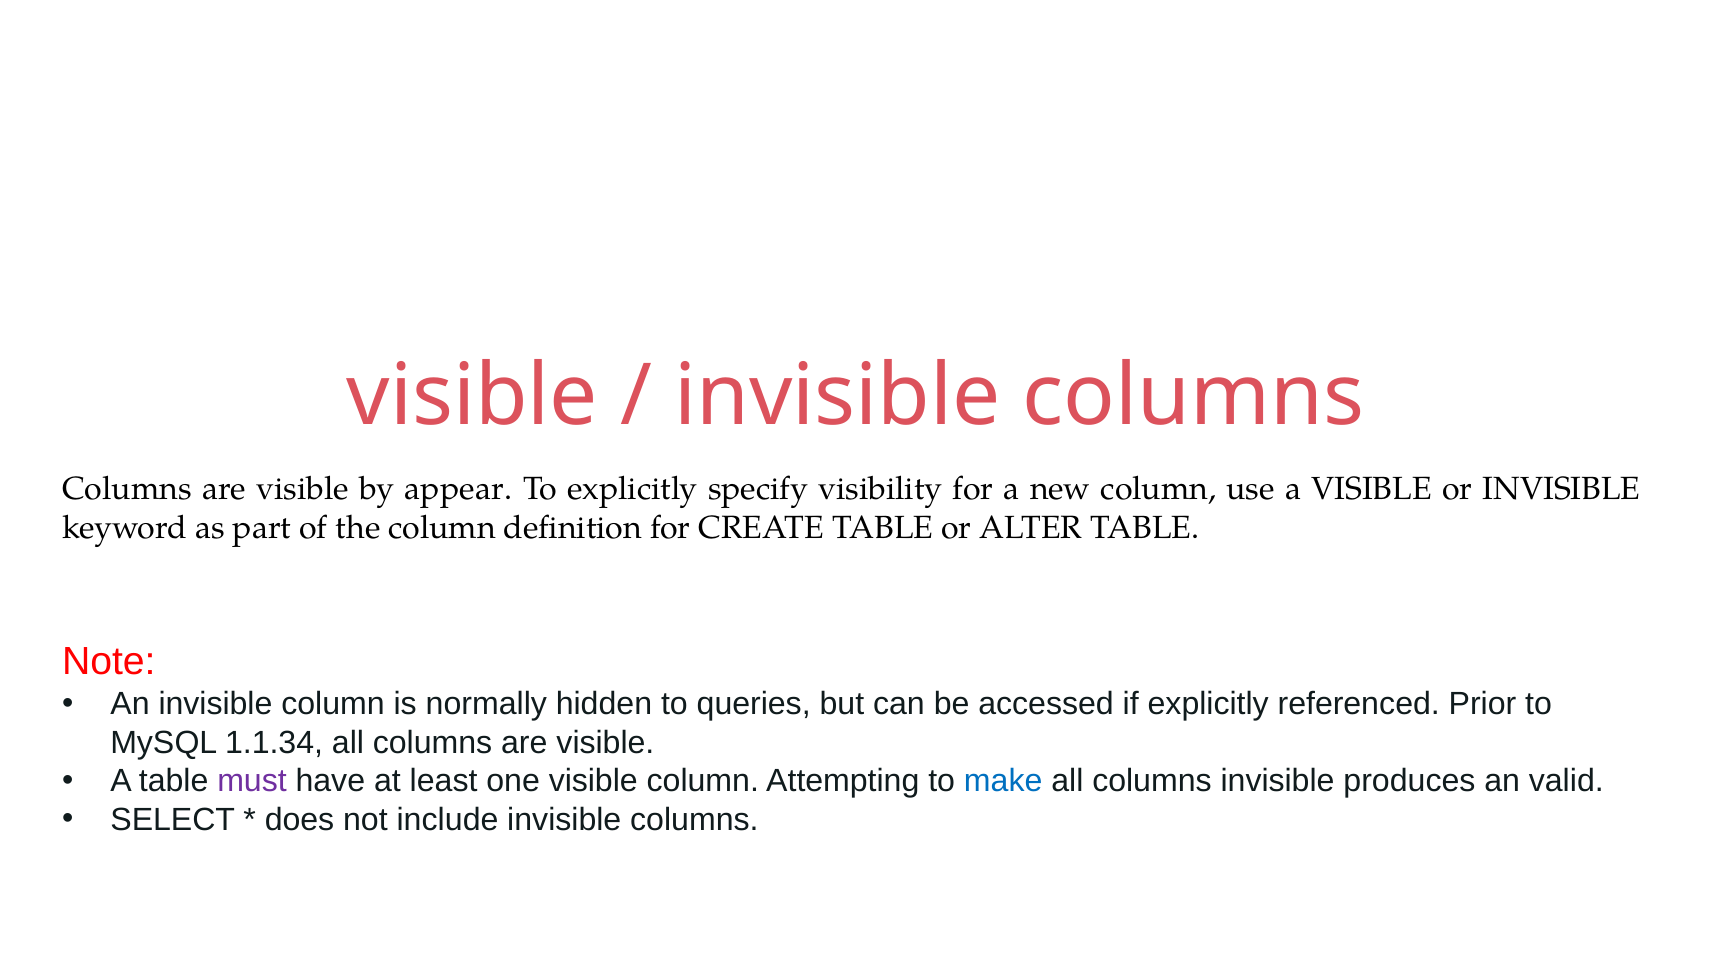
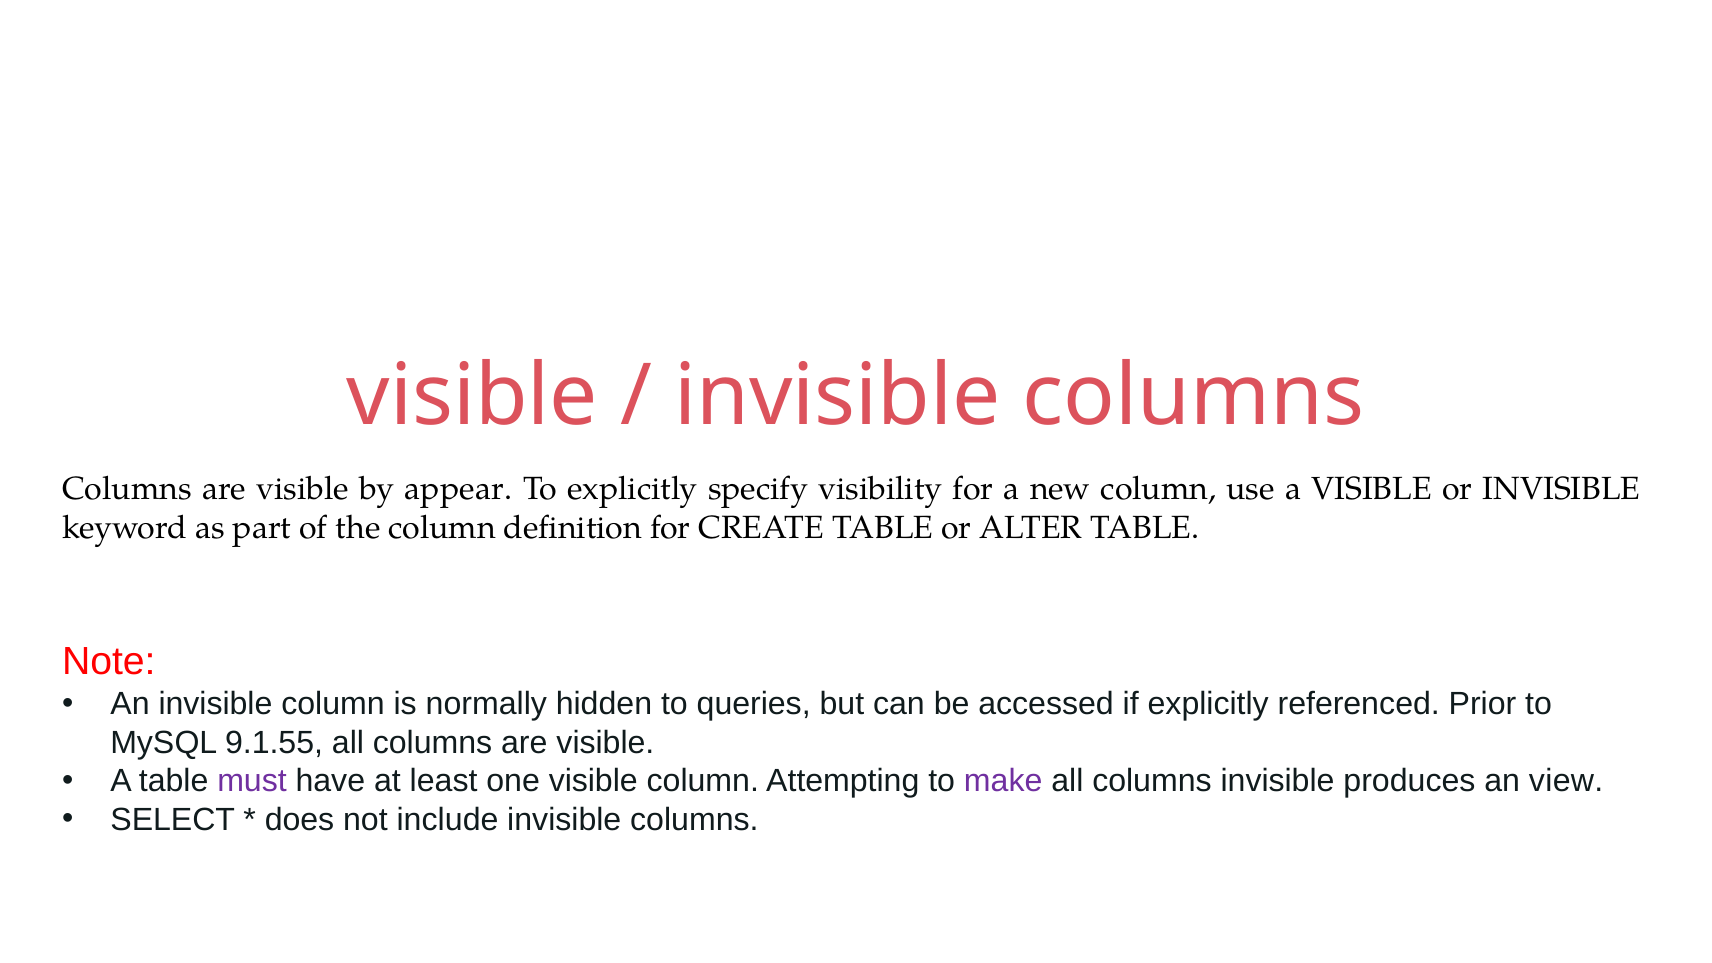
1.1.34: 1.1.34 -> 9.1.55
make colour: blue -> purple
valid: valid -> view
